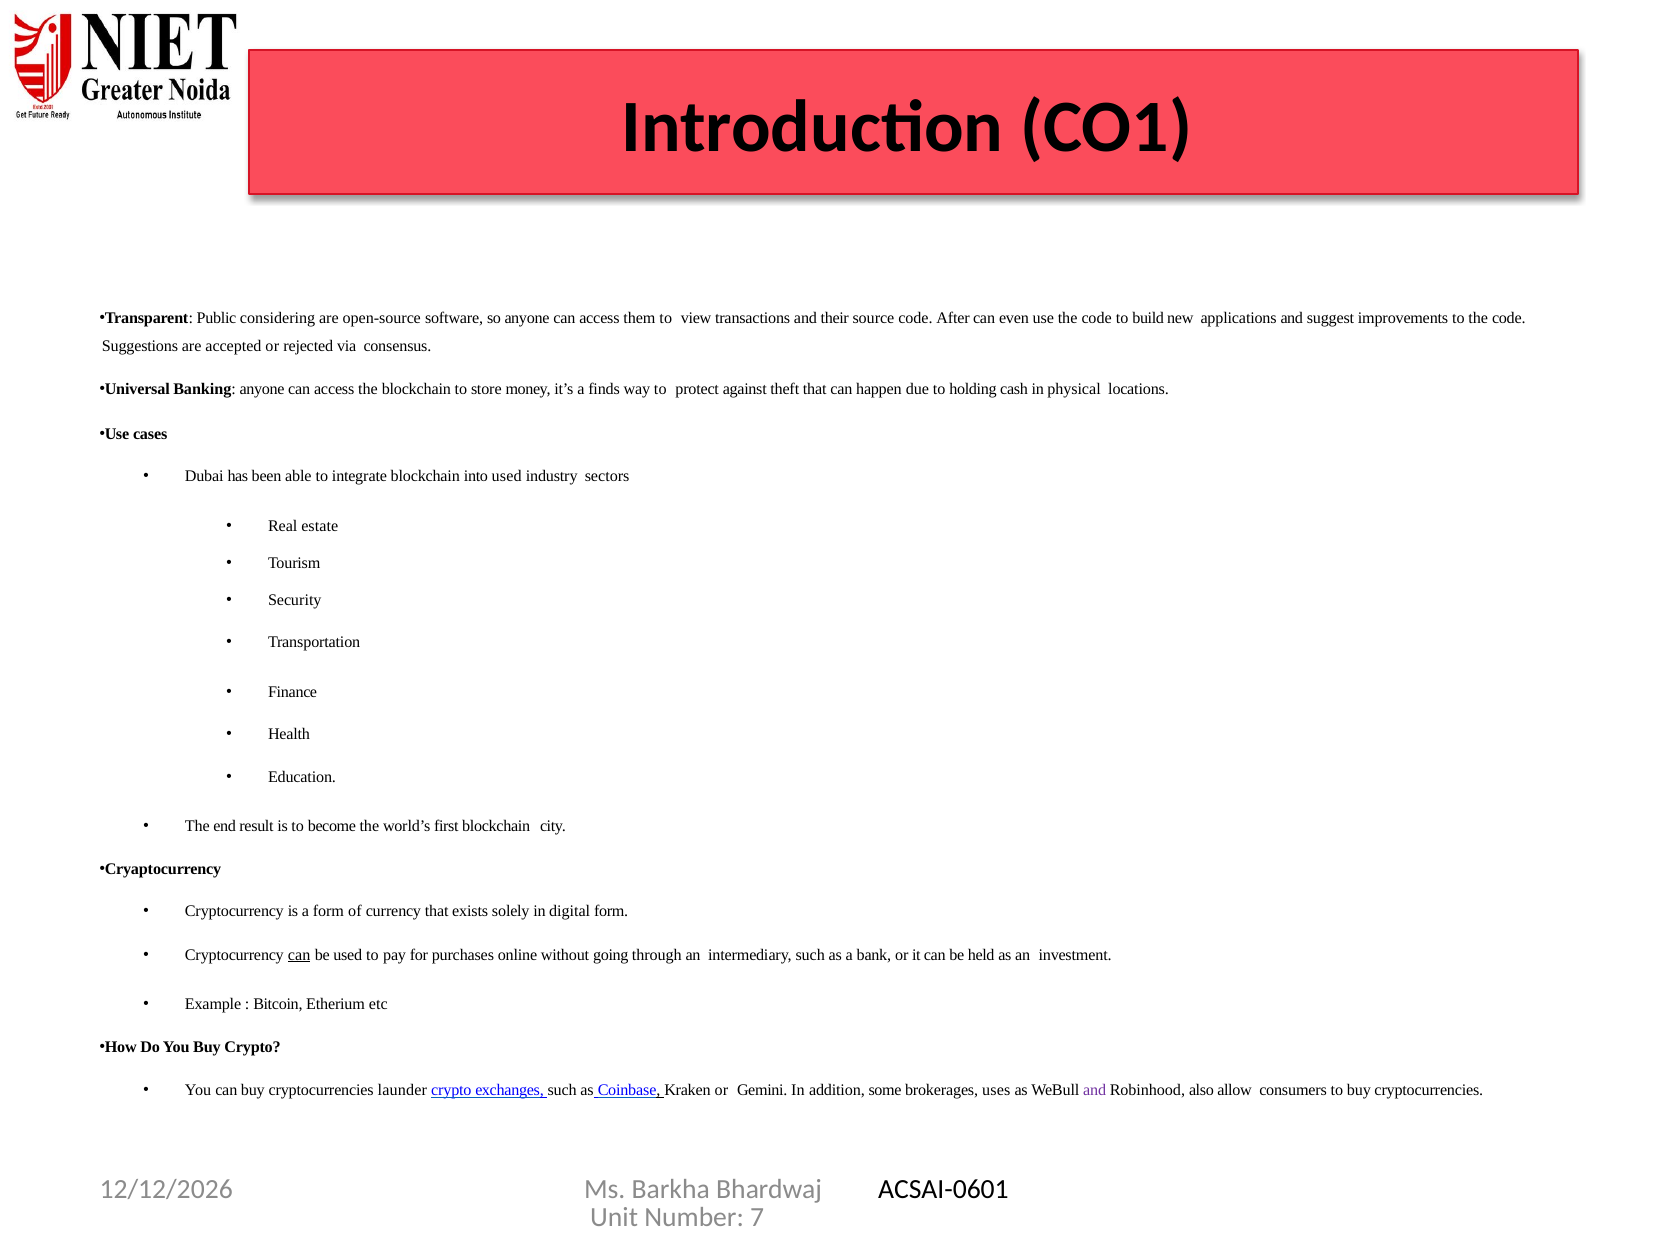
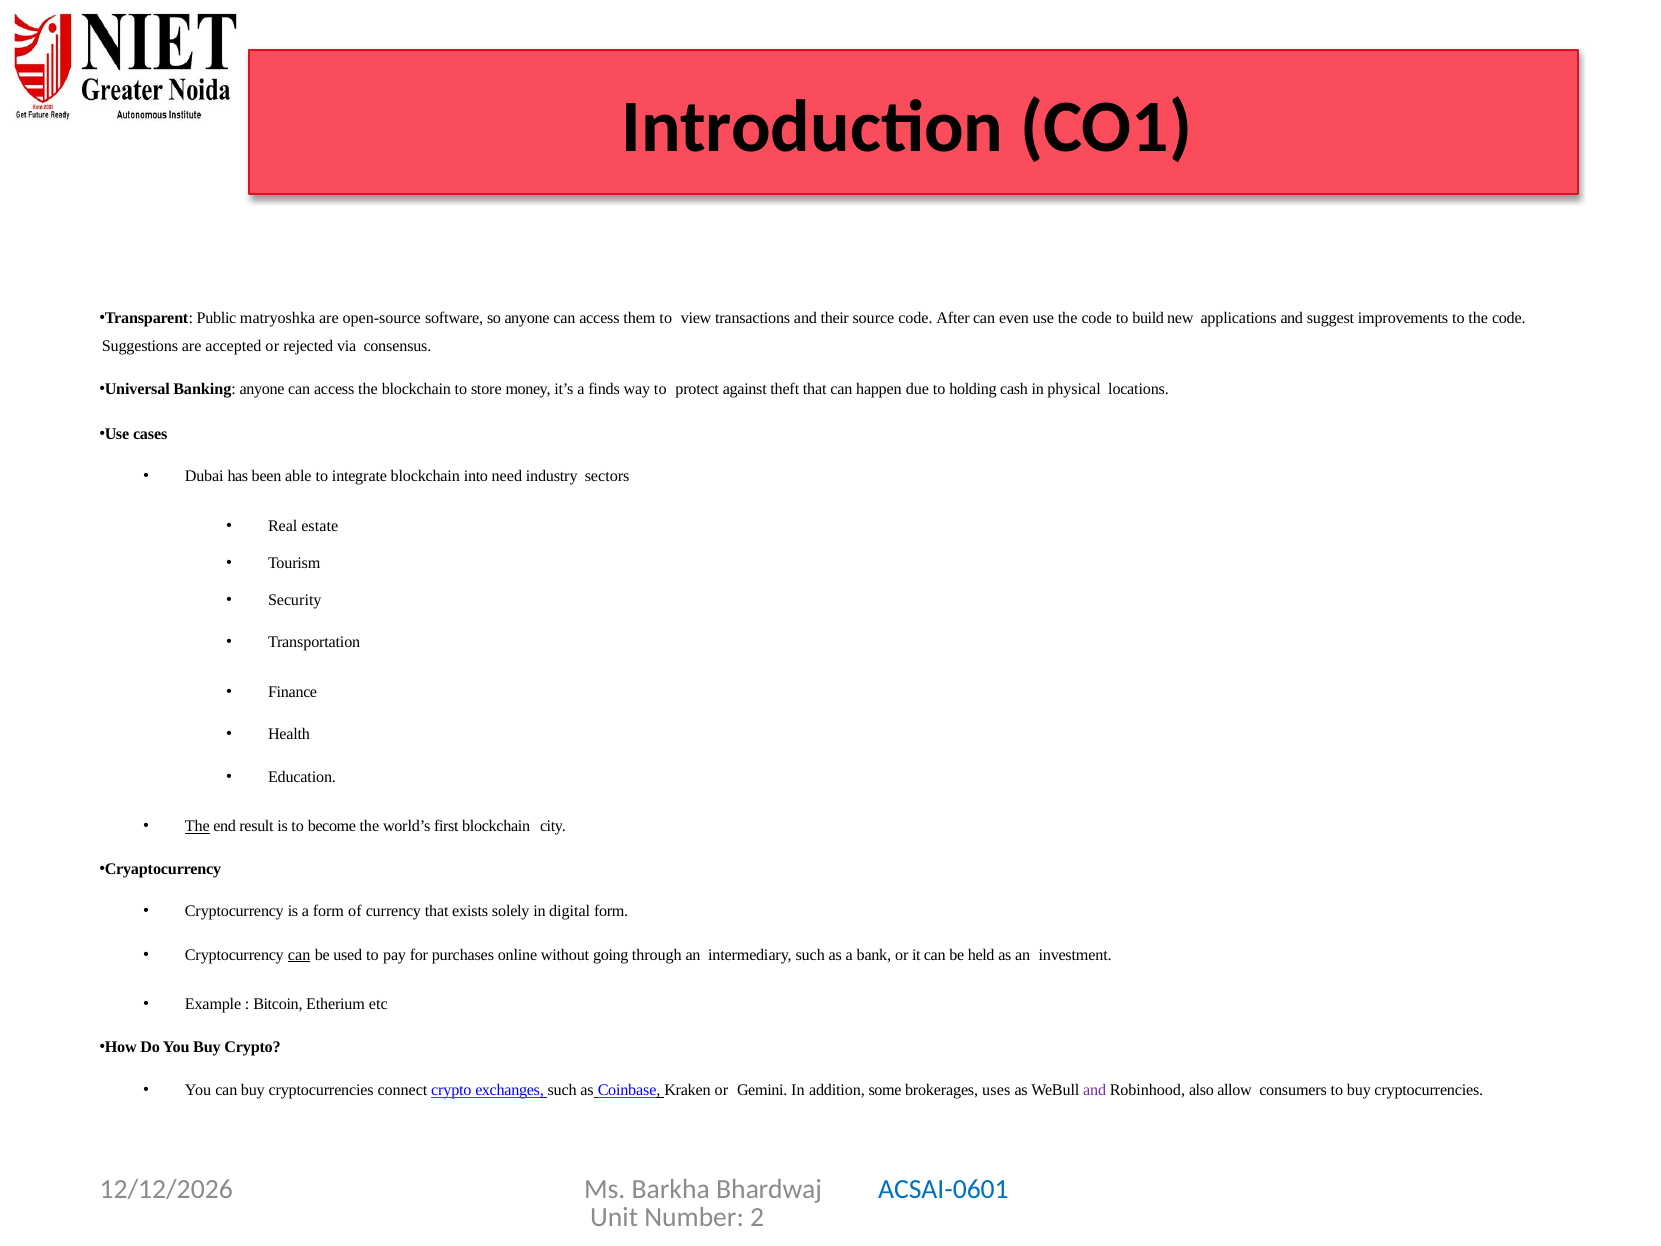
considering: considering -> matryoshka
into used: used -> need
The at (197, 826) underline: none -> present
launder: launder -> connect
ACSAI-0601 colour: black -> blue
7: 7 -> 2
